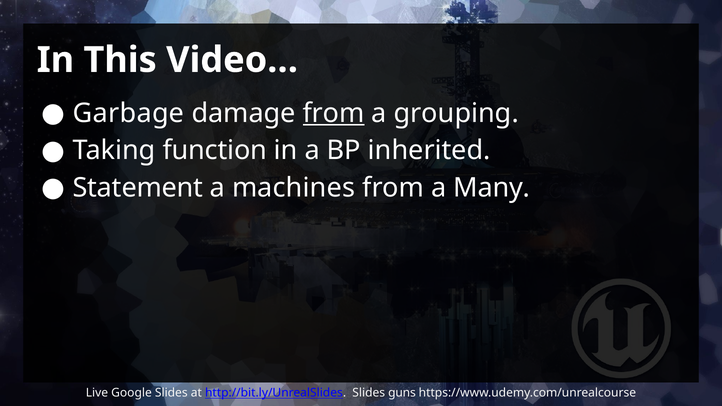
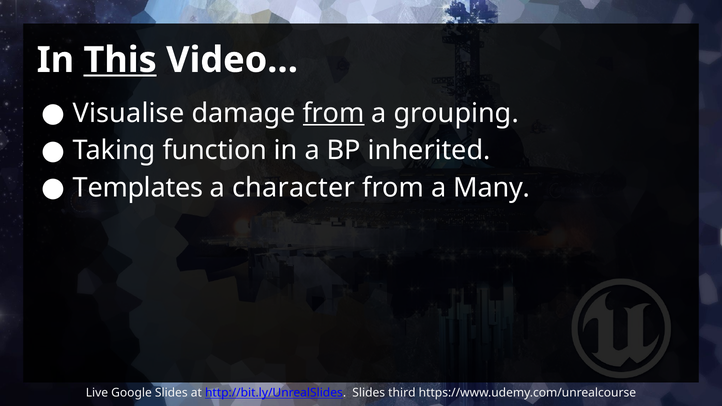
This underline: none -> present
Garbage: Garbage -> Visualise
Statement: Statement -> Templates
machines: machines -> character
guns: guns -> third
